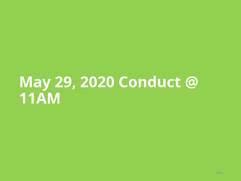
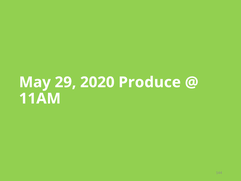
Conduct: Conduct -> Produce
